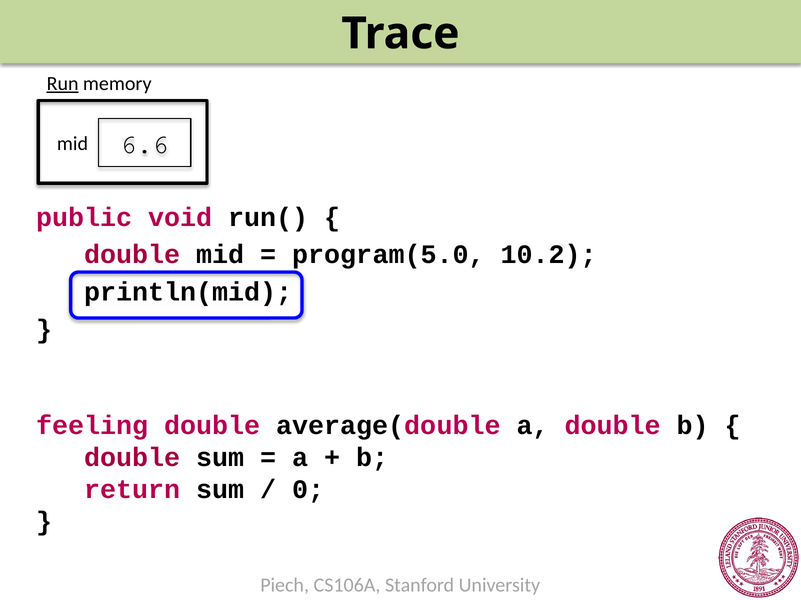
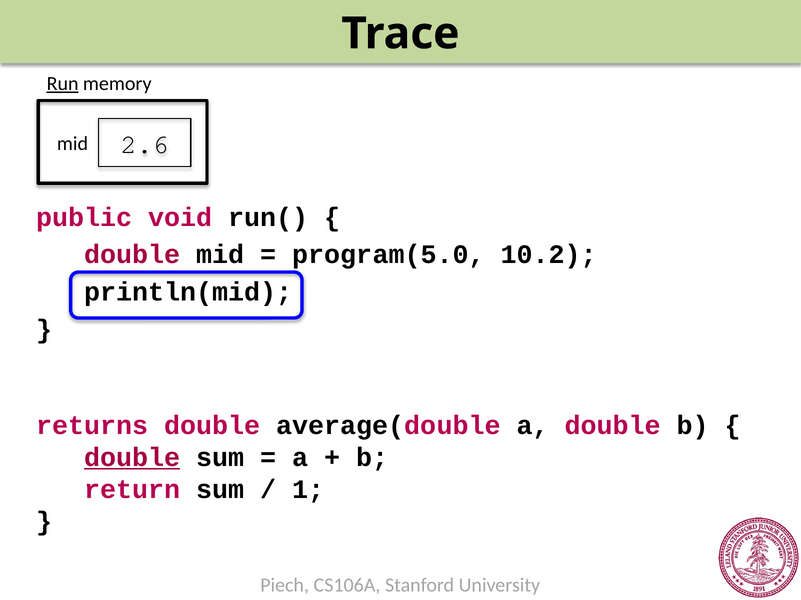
6.6: 6.6 -> 2.6
feeling: feeling -> returns
double at (132, 458) underline: none -> present
0: 0 -> 1
